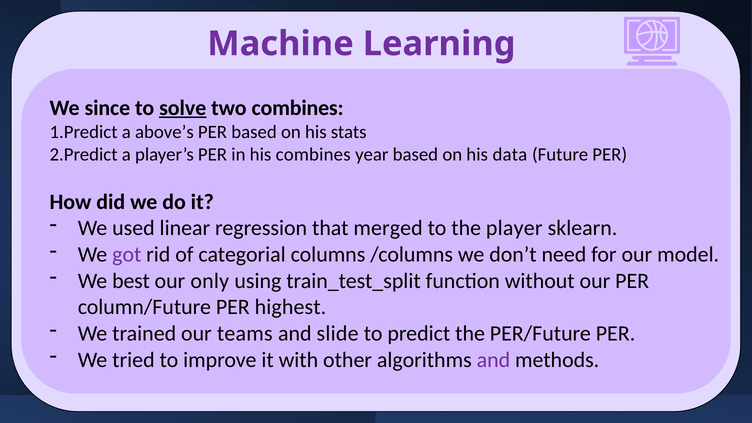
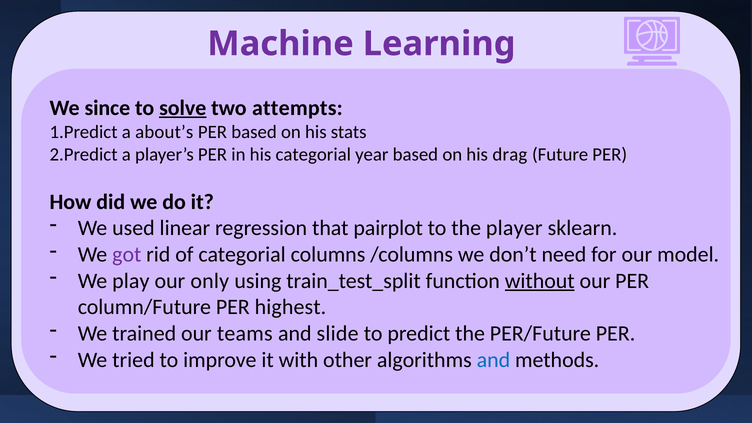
two combines: combines -> attempts
above’s: above’s -> about’s
his combines: combines -> categorial
data: data -> drag
merged: merged -> pairplot
best: best -> play
without underline: none -> present
and at (493, 360) colour: purple -> blue
